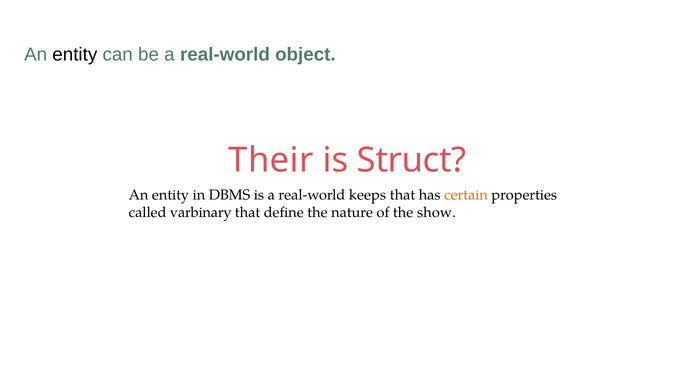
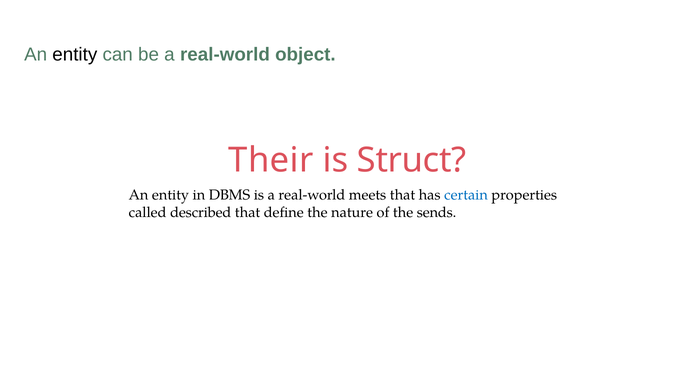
keeps: keeps -> meets
certain colour: orange -> blue
varbinary: varbinary -> described
show: show -> sends
